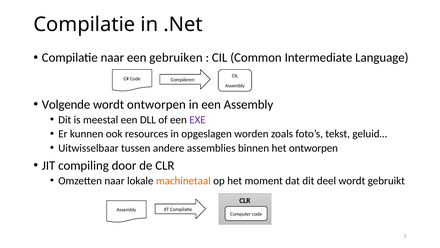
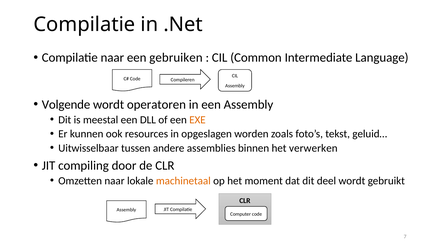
wordt ontworpen: ontworpen -> operatoren
EXE colour: purple -> orange
het ontworpen: ontworpen -> verwerken
